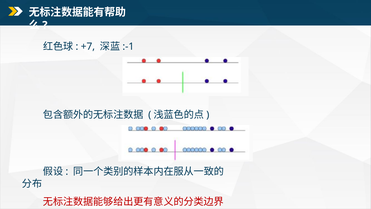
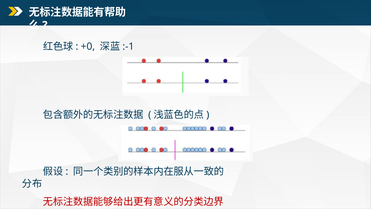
+7: +7 -> +0
